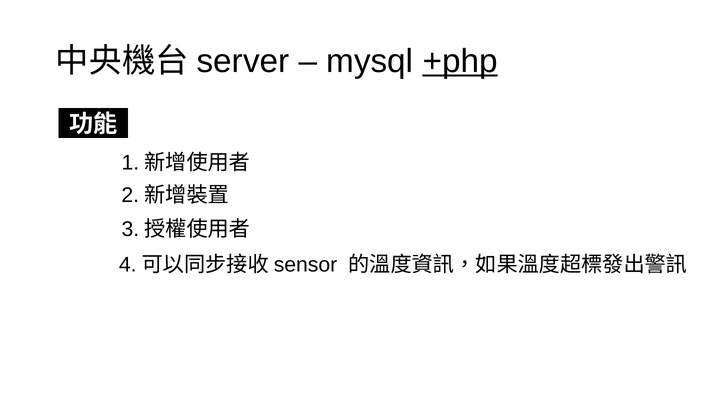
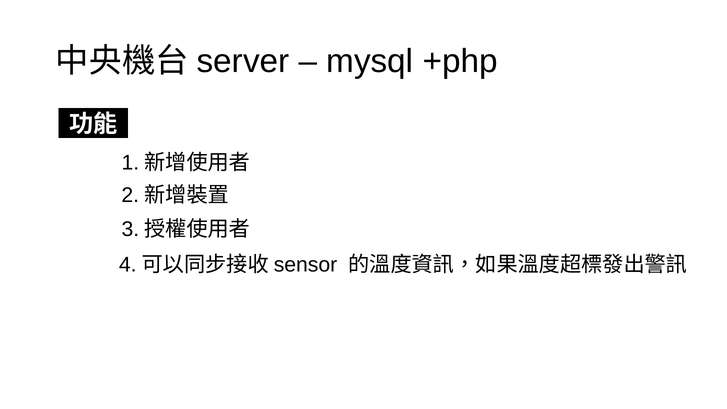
+php underline: present -> none
